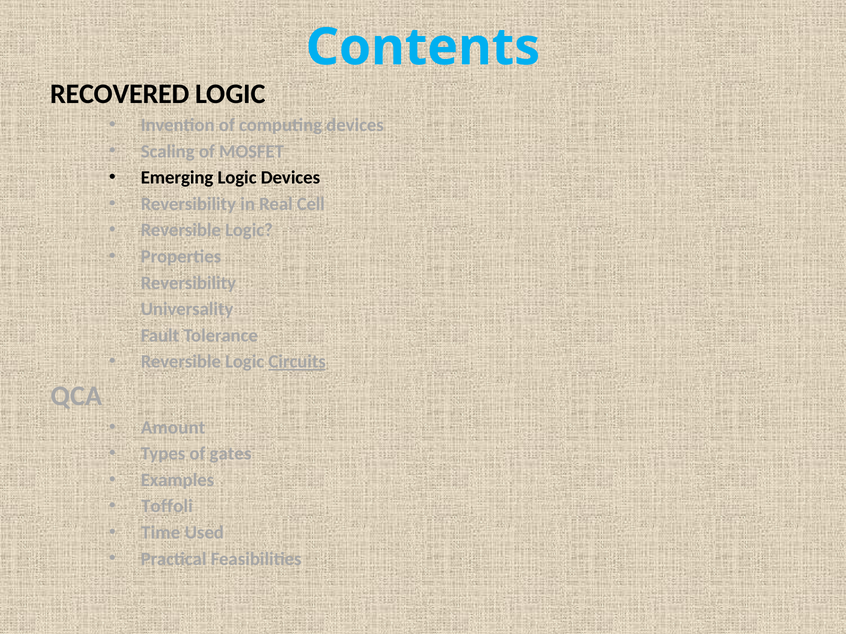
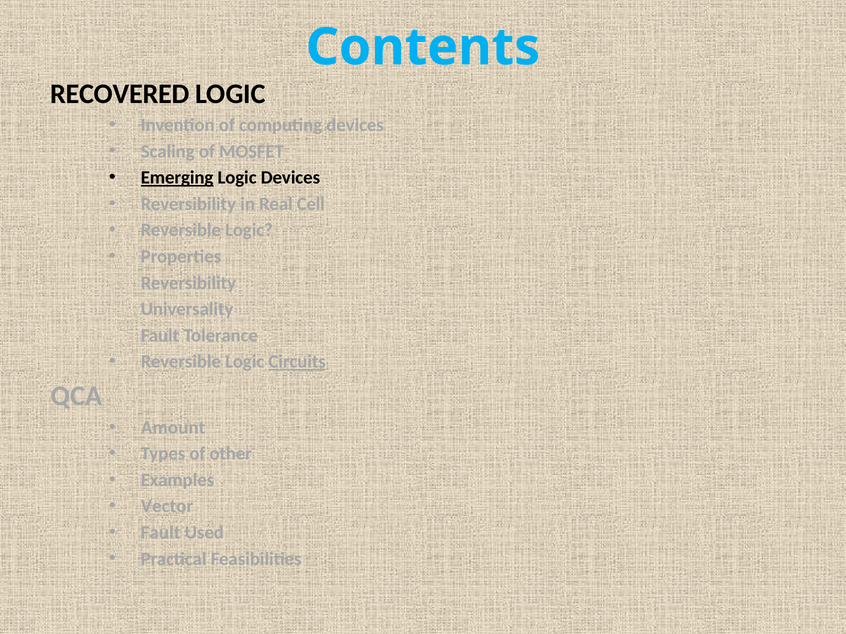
Emerging underline: none -> present
gates: gates -> other
Toffoli: Toffoli -> Vector
Time at (161, 533): Time -> Fault
